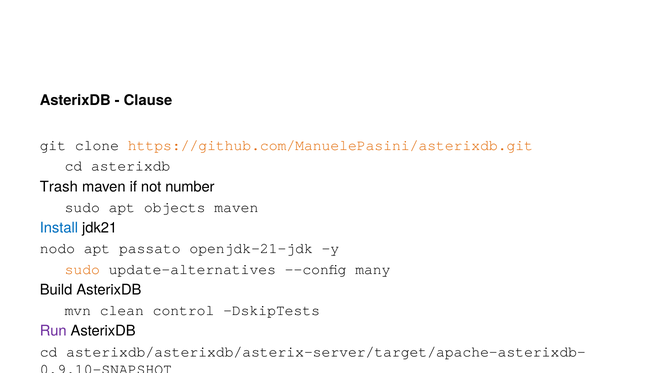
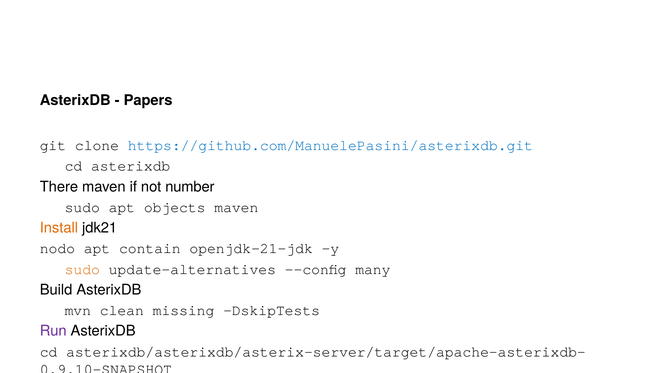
Clause: Clause -> Papers
https://github.com/ManuelePasini/asterixdb.git colour: orange -> blue
Trash: Trash -> There
Install colour: blue -> orange
passato: passato -> contain
control: control -> missing
